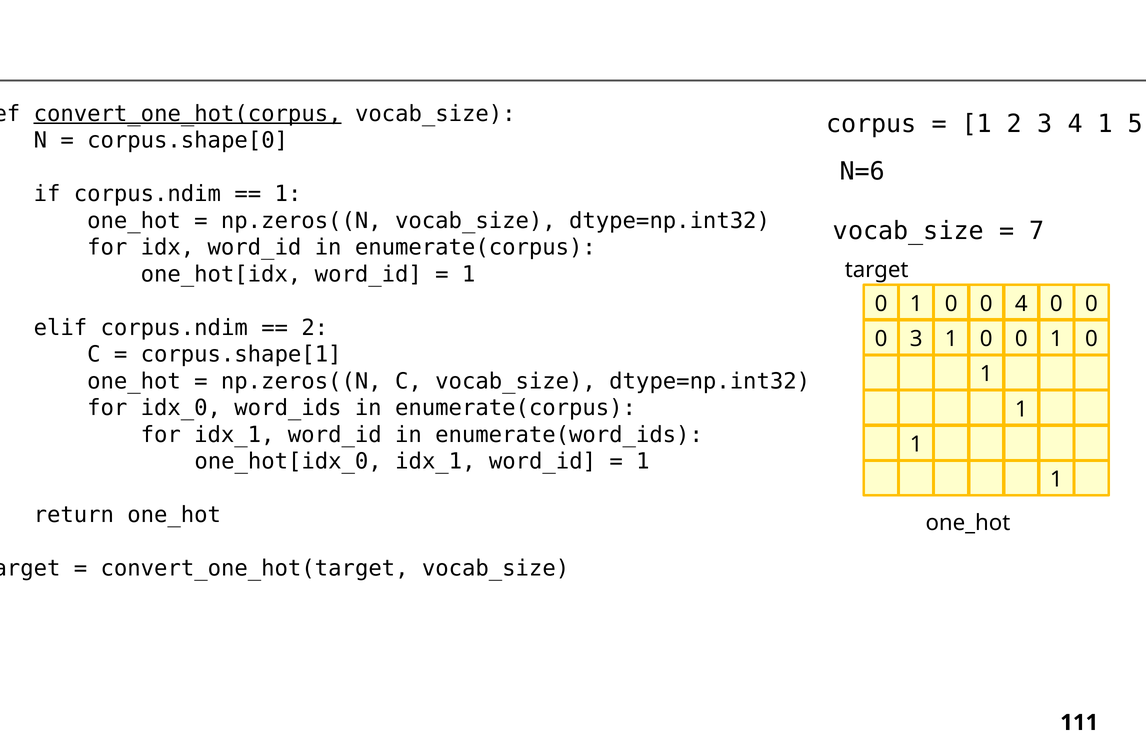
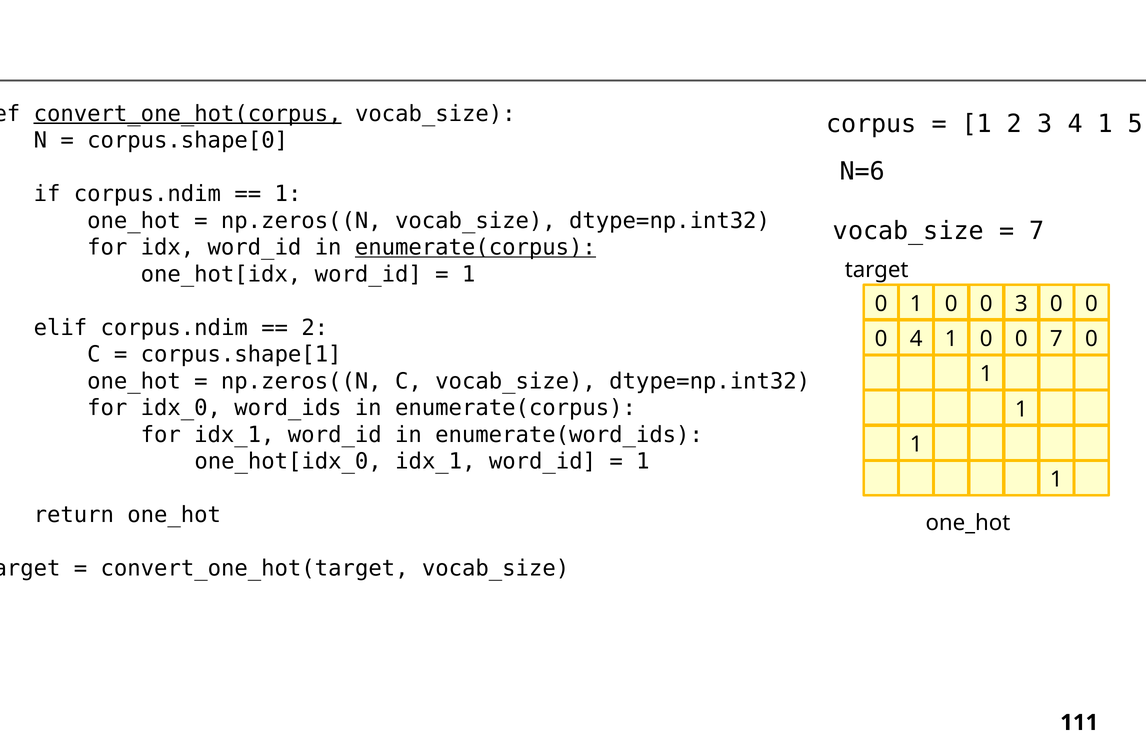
enumerate(corpus at (475, 247) underline: none -> present
0 4: 4 -> 3
0 3: 3 -> 4
0 0 1: 1 -> 7
